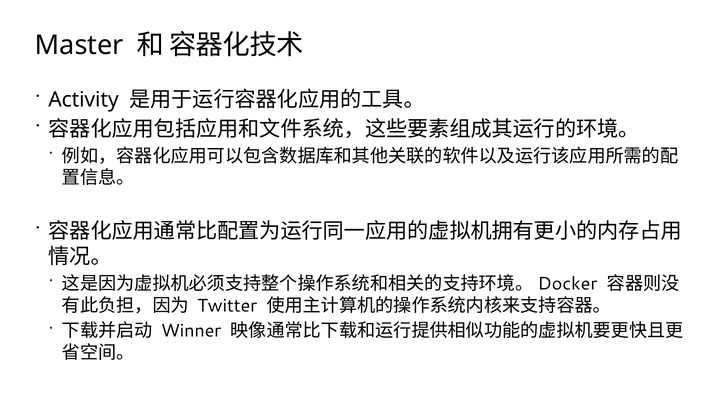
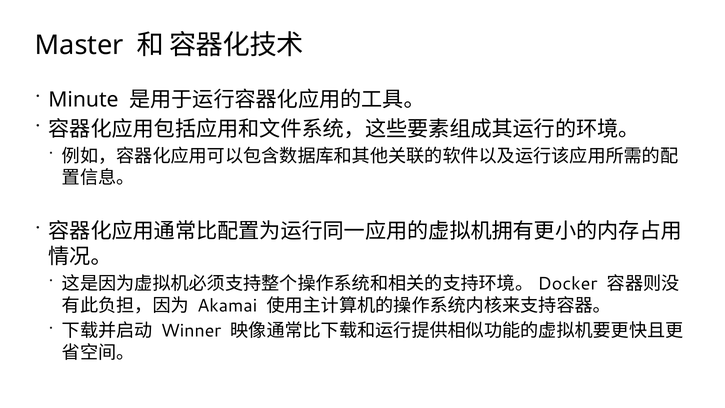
Activity: Activity -> Minute
Twitter: Twitter -> Akamai
